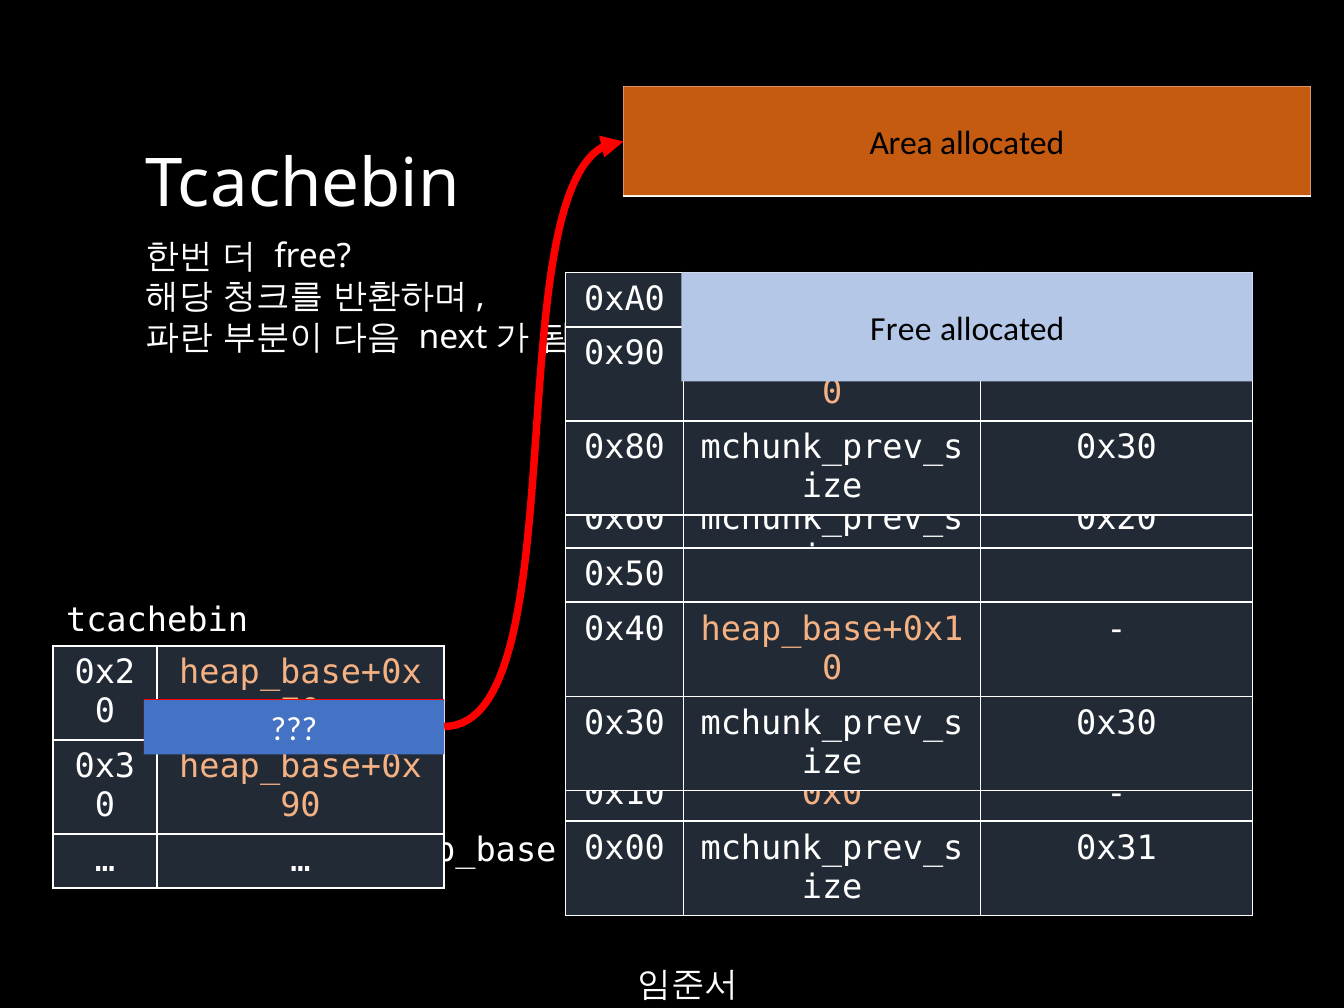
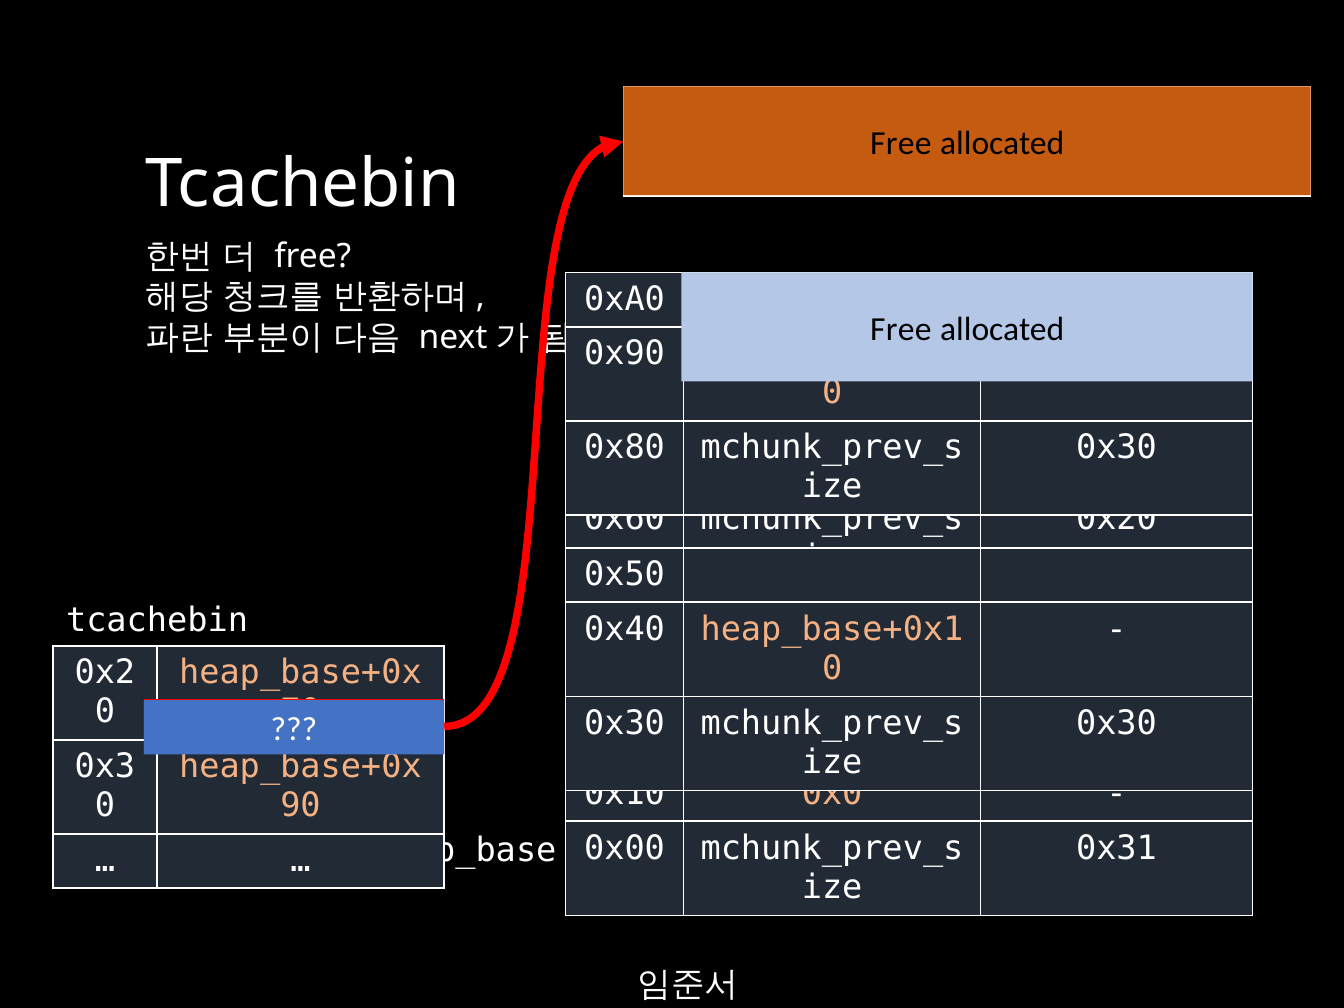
Area at (901, 143): Area -> Free
